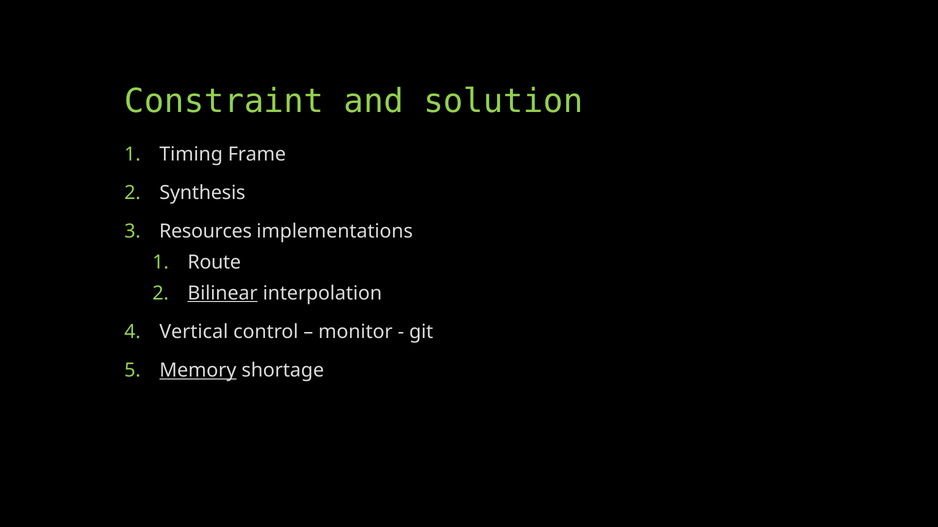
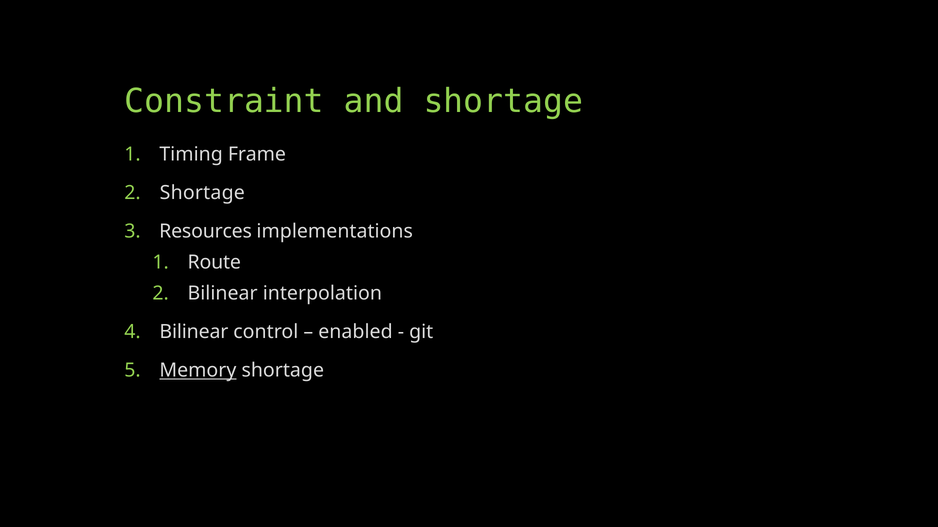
and solution: solution -> shortage
Synthesis at (202, 193): Synthesis -> Shortage
Bilinear at (223, 294) underline: present -> none
Vertical at (194, 332): Vertical -> Bilinear
monitor: monitor -> enabled
